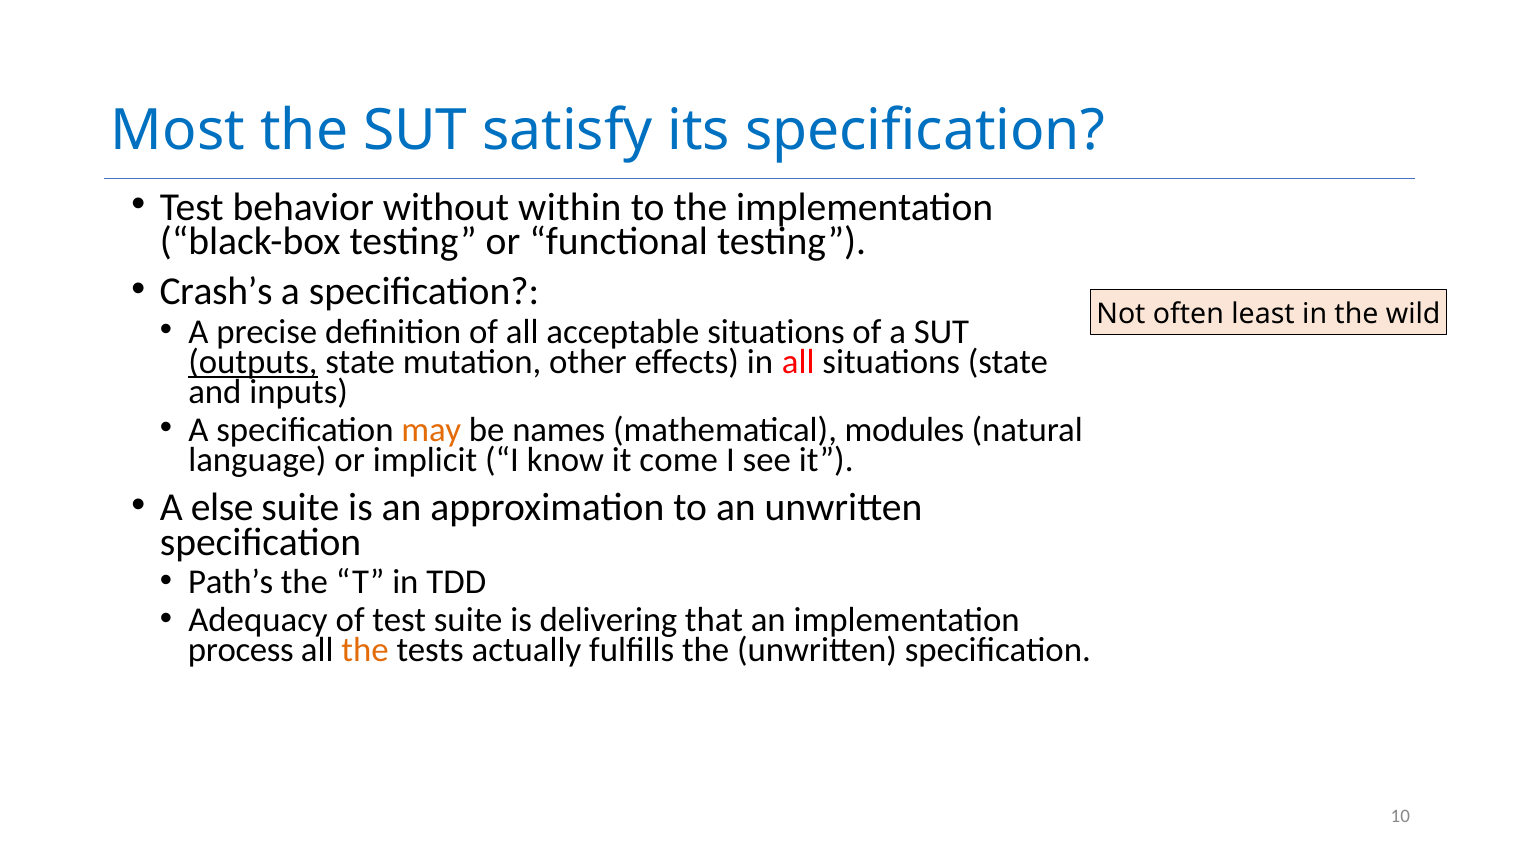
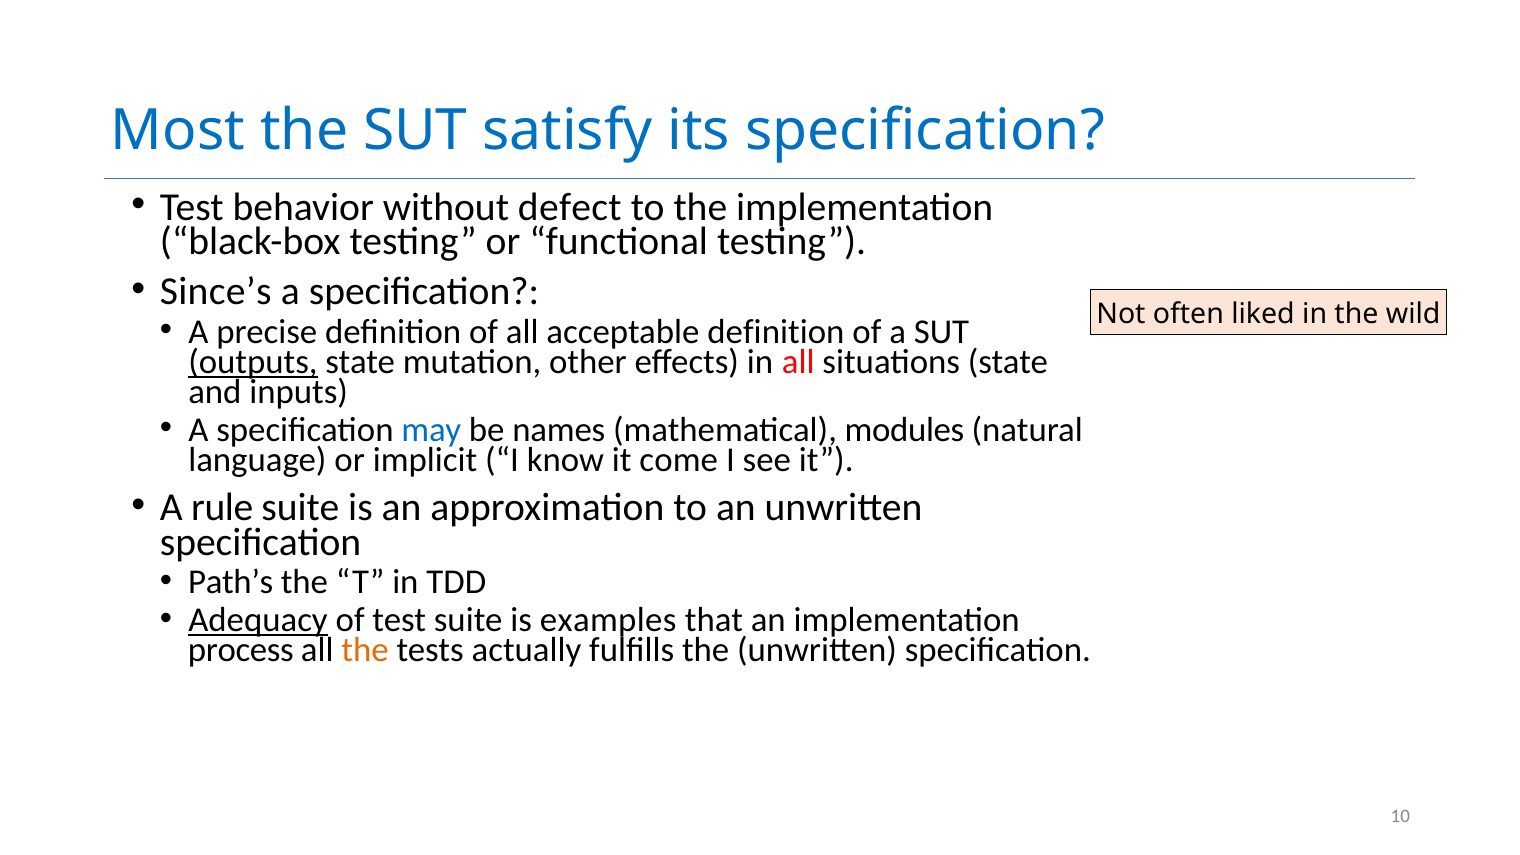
within: within -> defect
Crash’s: Crash’s -> Since’s
least: least -> liked
acceptable situations: situations -> definition
may colour: orange -> blue
else: else -> rule
Adequacy underline: none -> present
delivering: delivering -> examples
